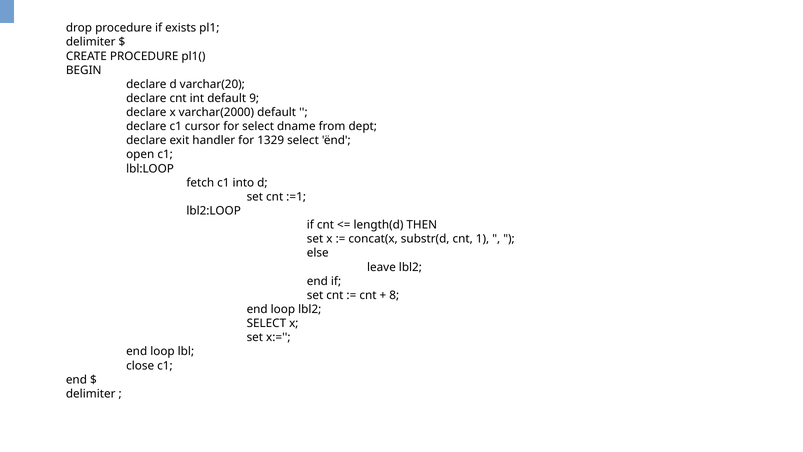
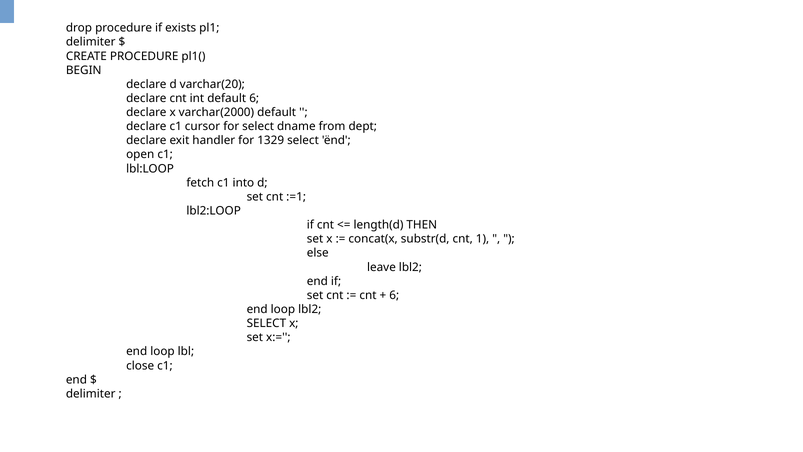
default 9: 9 -> 6
8 at (394, 295): 8 -> 6
